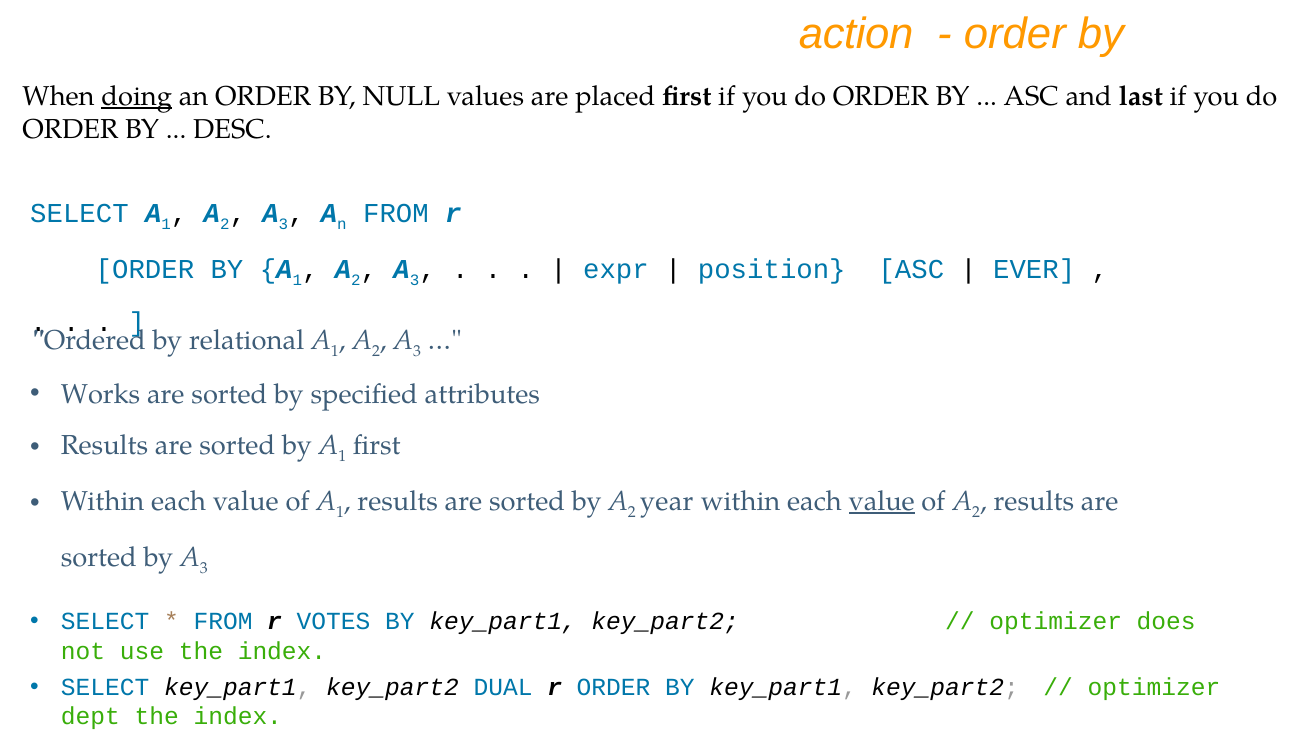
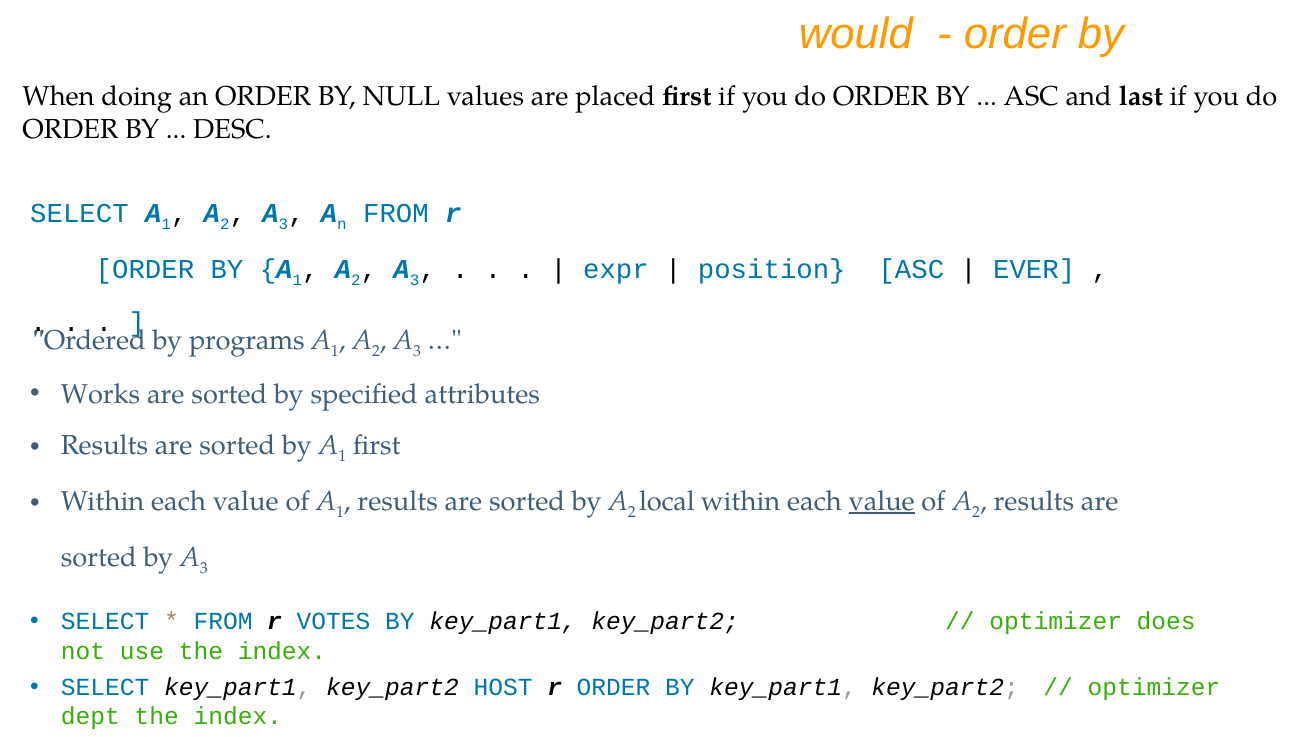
action: action -> would
doing underline: present -> none
relational: relational -> programs
year: year -> local
DUAL: DUAL -> HOST
